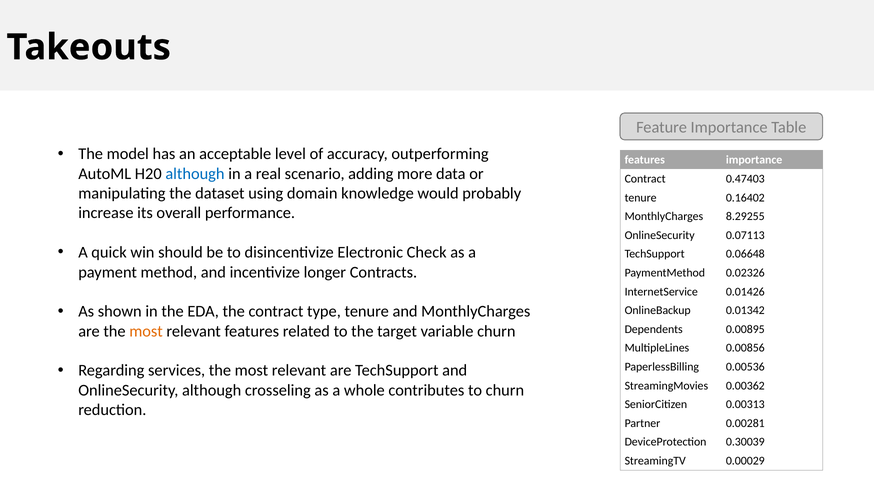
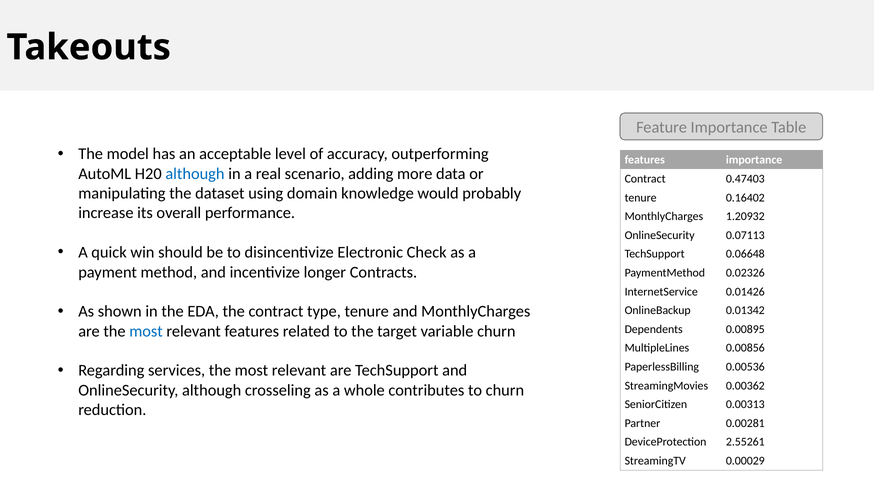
8.29255: 8.29255 -> 1.20932
most at (146, 331) colour: orange -> blue
0.30039: 0.30039 -> 2.55261
